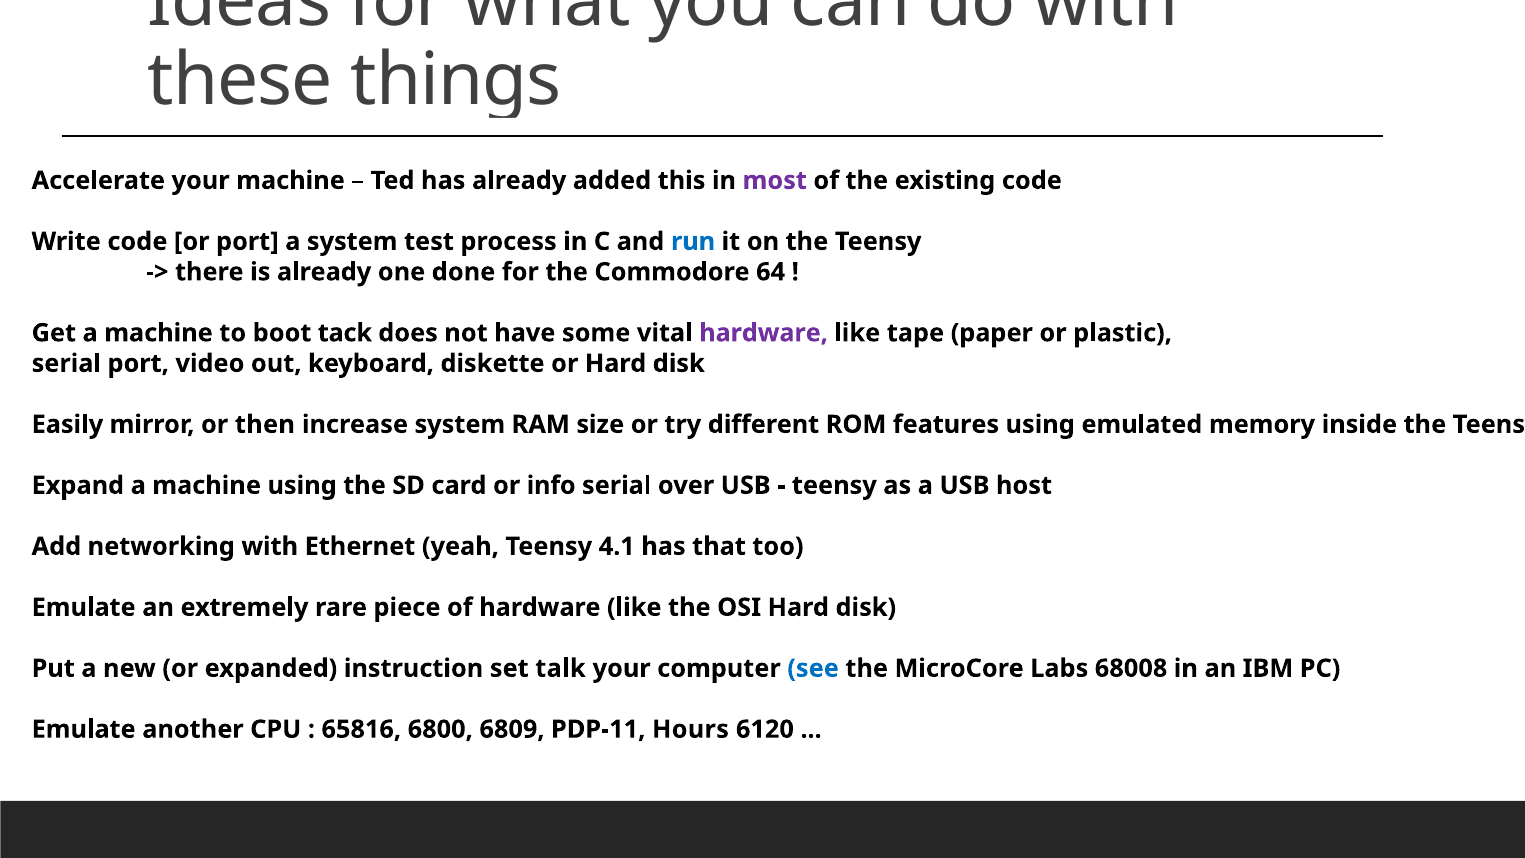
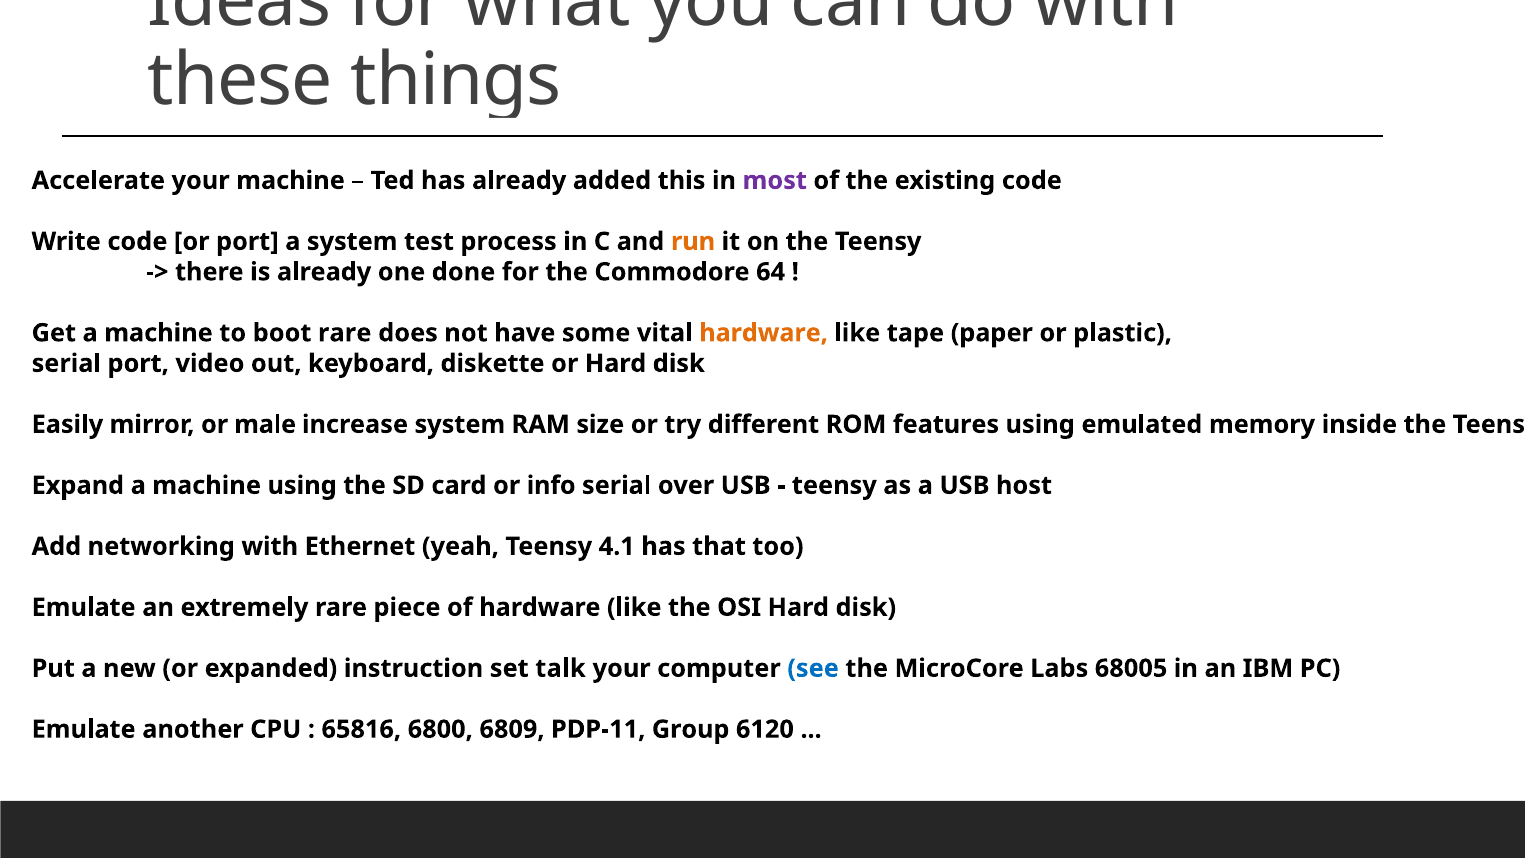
run colour: blue -> orange
boot tack: tack -> rare
hardware at (764, 333) colour: purple -> orange
then: then -> male
68008: 68008 -> 68005
Hours: Hours -> Group
